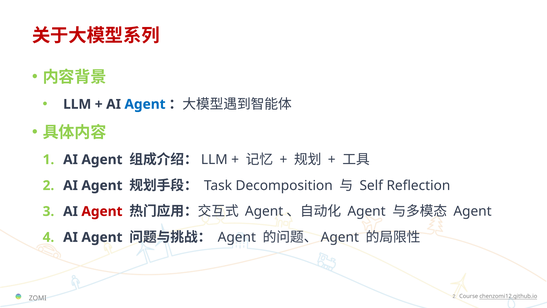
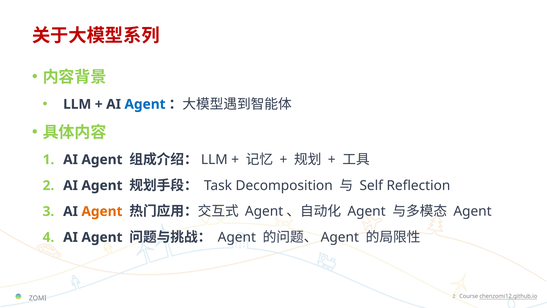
Agent at (102, 211) colour: red -> orange
